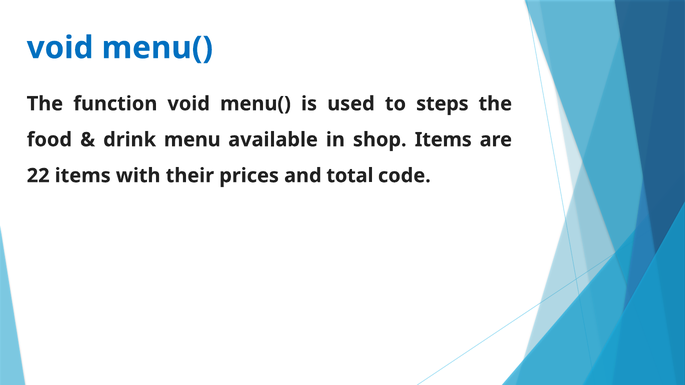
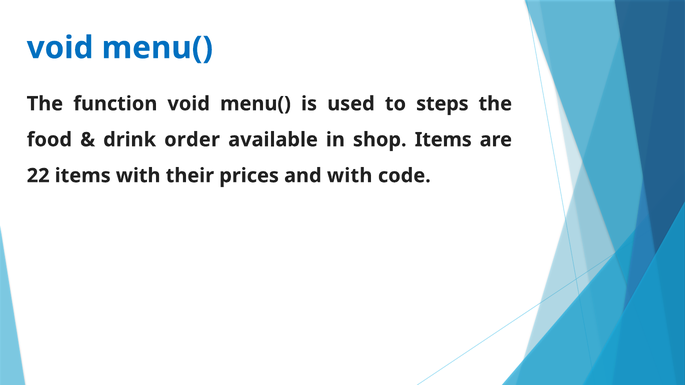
menu: menu -> order
and total: total -> with
